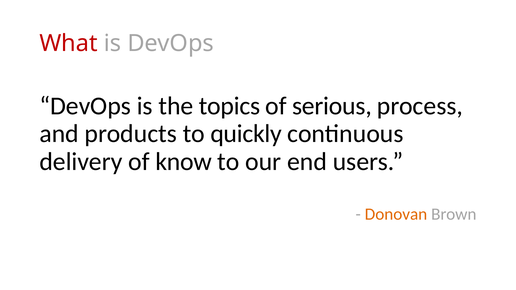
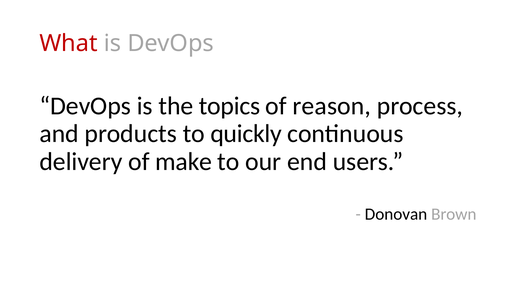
serious: serious -> reason
know: know -> make
Donovan colour: orange -> black
